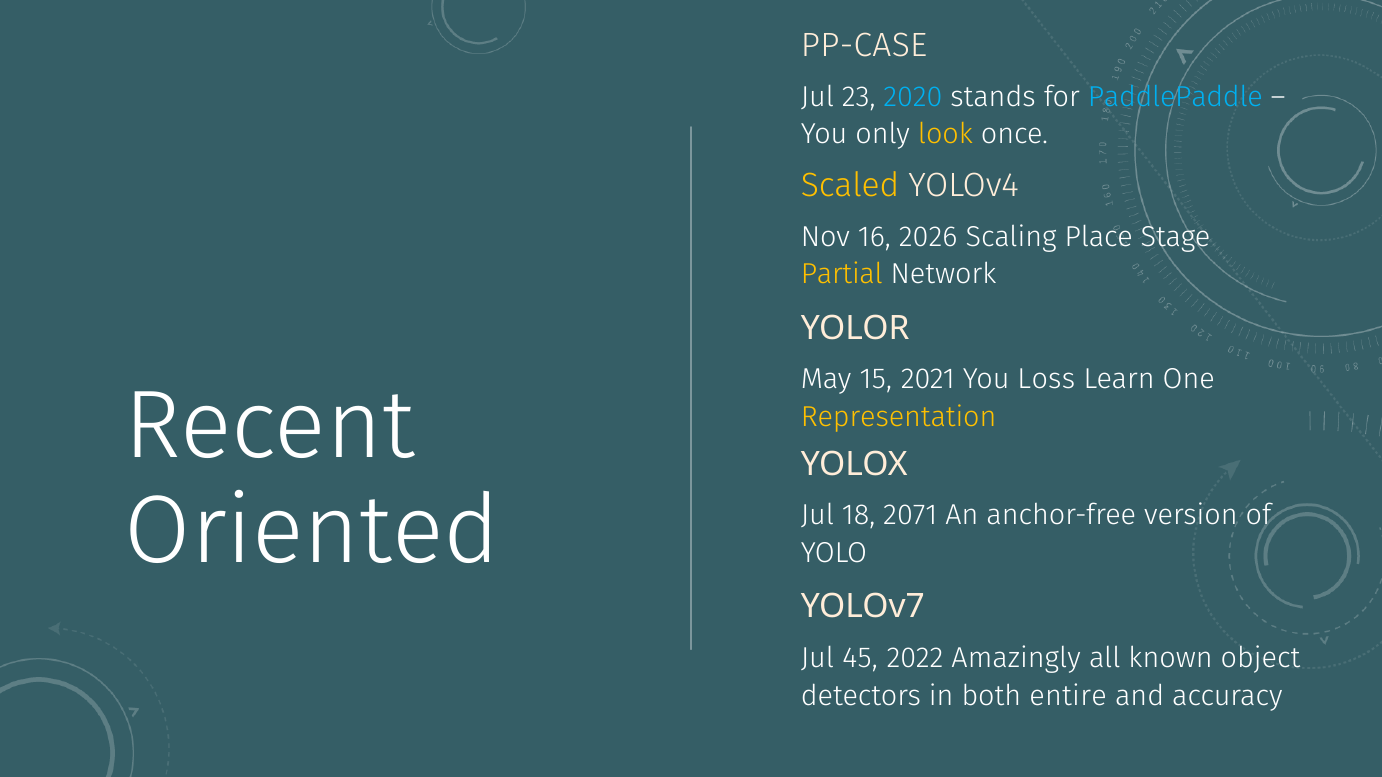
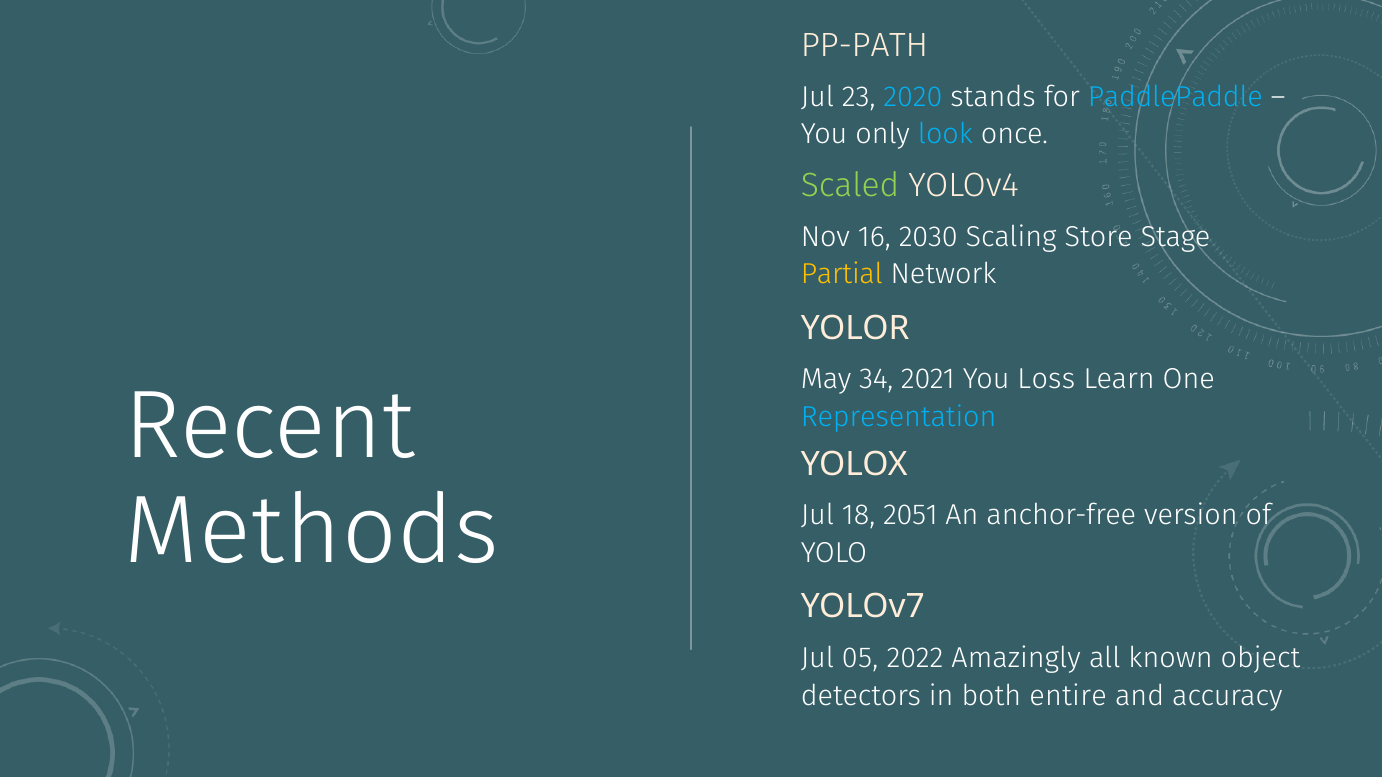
PP-CASE: PP-CASE -> PP-PATH
look colour: yellow -> light blue
Scaled colour: yellow -> light green
2026: 2026 -> 2030
Place: Place -> Store
15: 15 -> 34
Representation colour: yellow -> light blue
Oriented: Oriented -> Methods
2071: 2071 -> 2051
45: 45 -> 05
